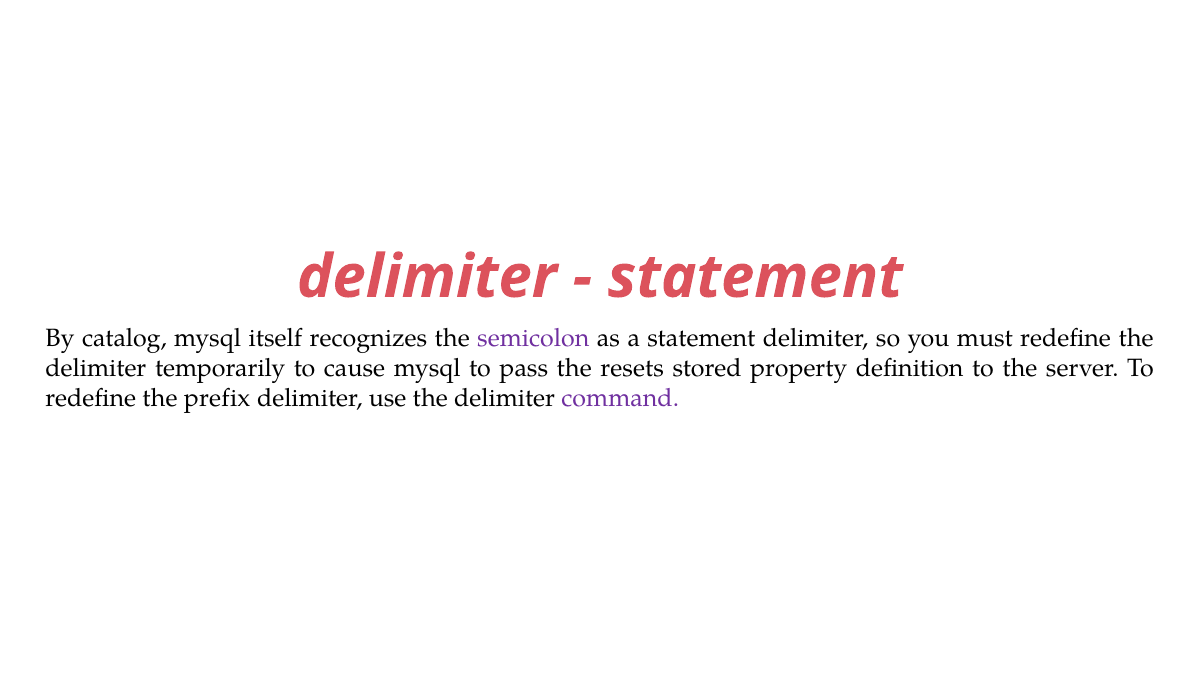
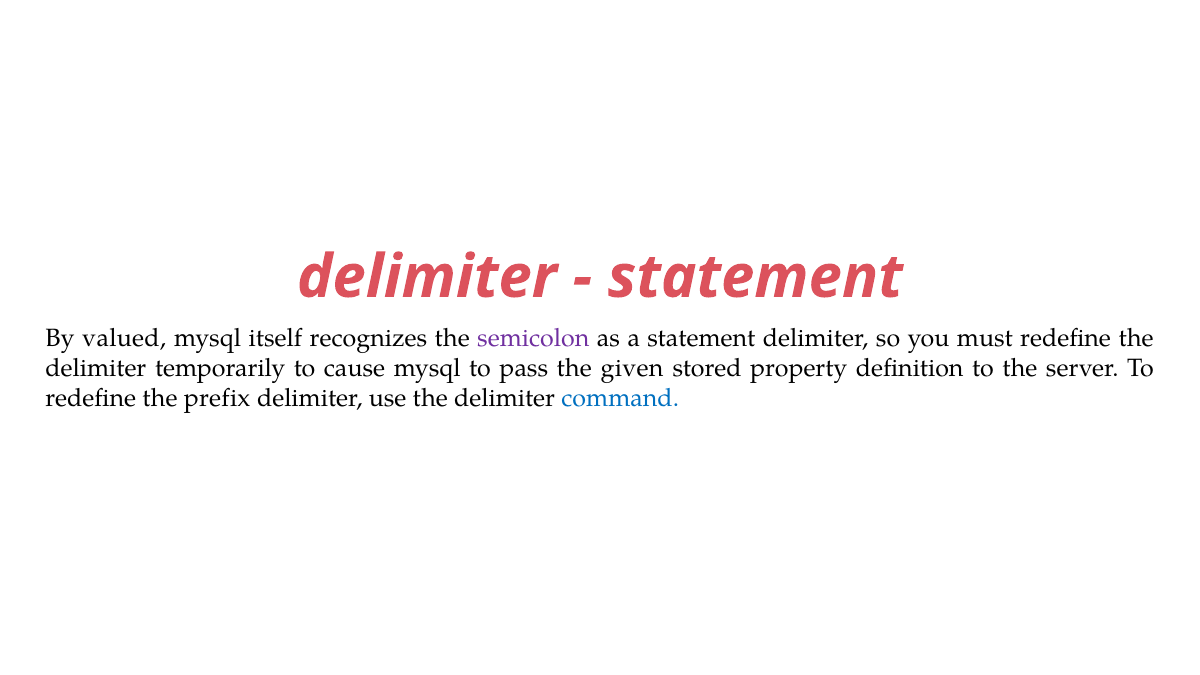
catalog: catalog -> valued
resets: resets -> given
command colour: purple -> blue
